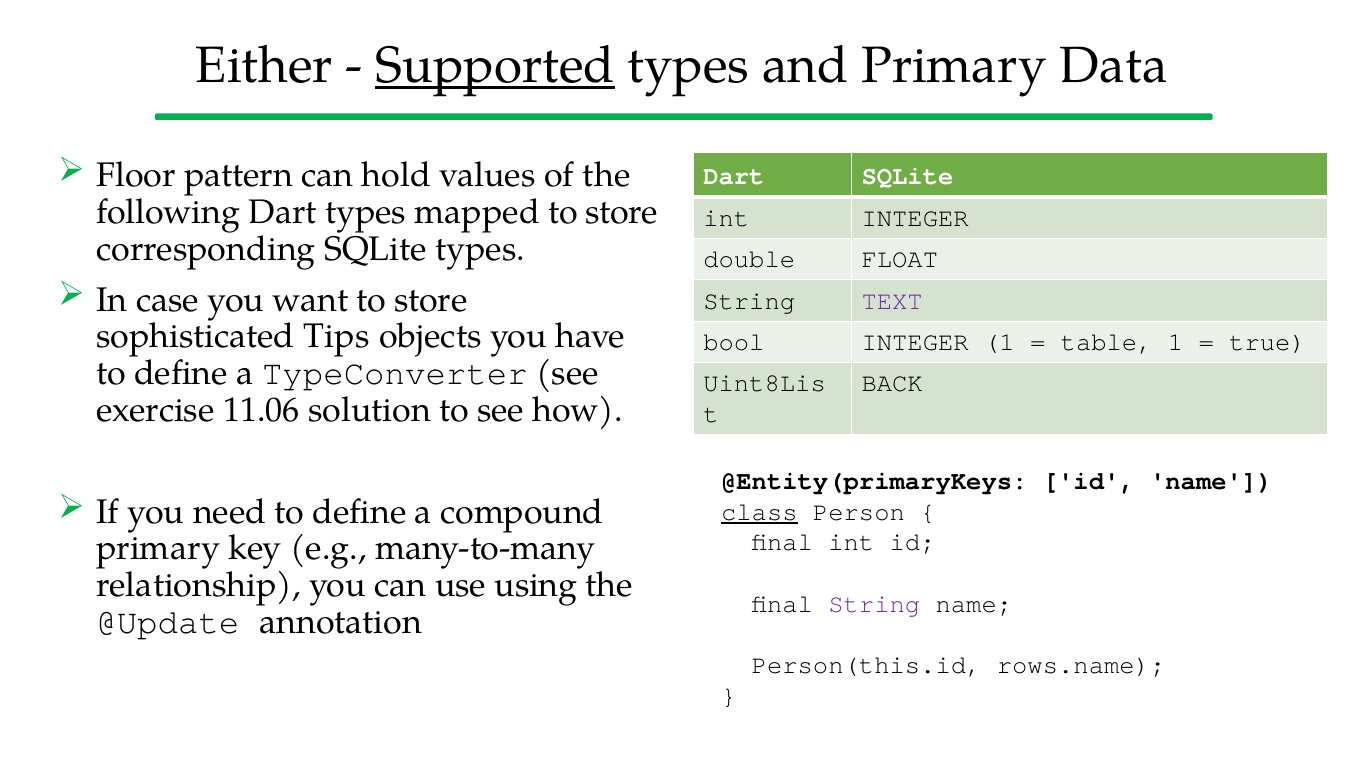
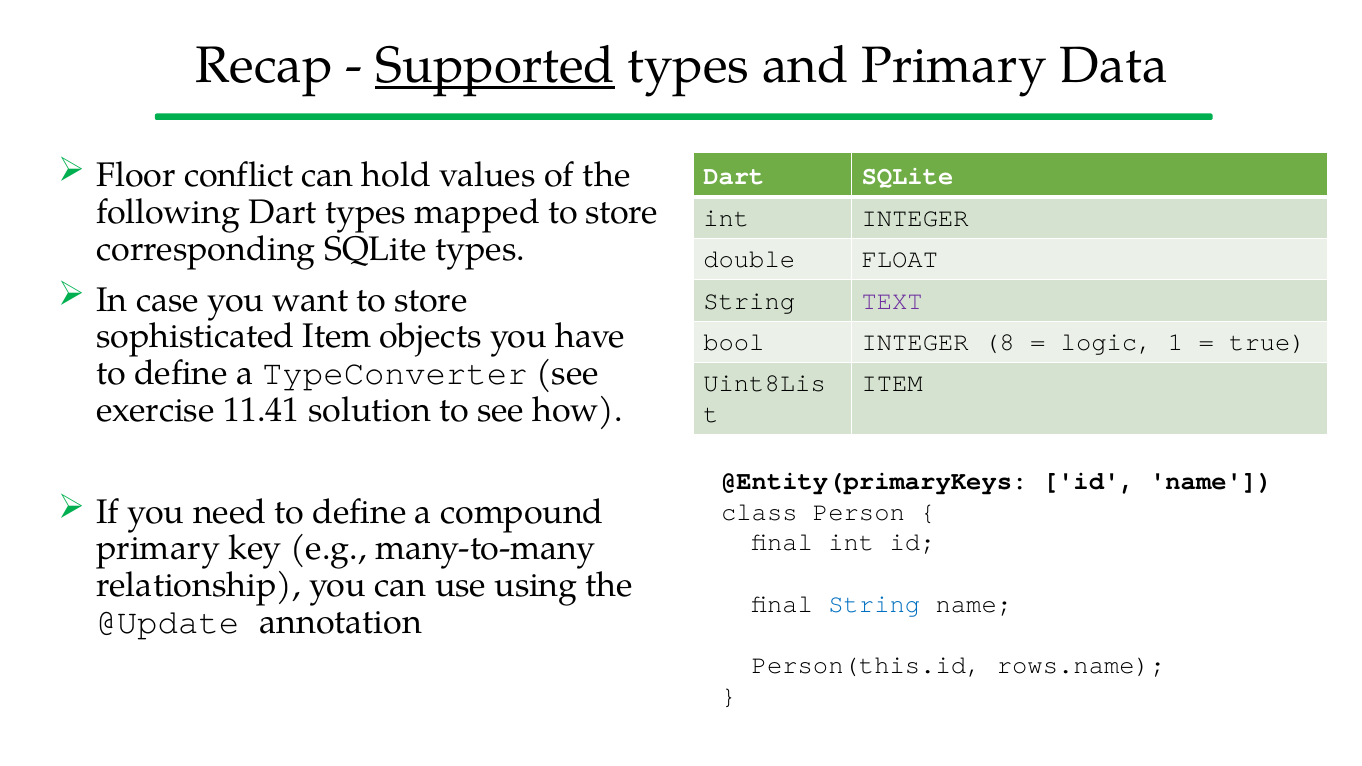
Either: Either -> Recap
pattern: pattern -> conflict
sophisticated Tips: Tips -> Item
INTEGER 1: 1 -> 8
table: table -> logic
BACK at (892, 384): BACK -> ITEM
11.06: 11.06 -> 11.41
class underline: present -> none
String at (874, 604) colour: purple -> blue
